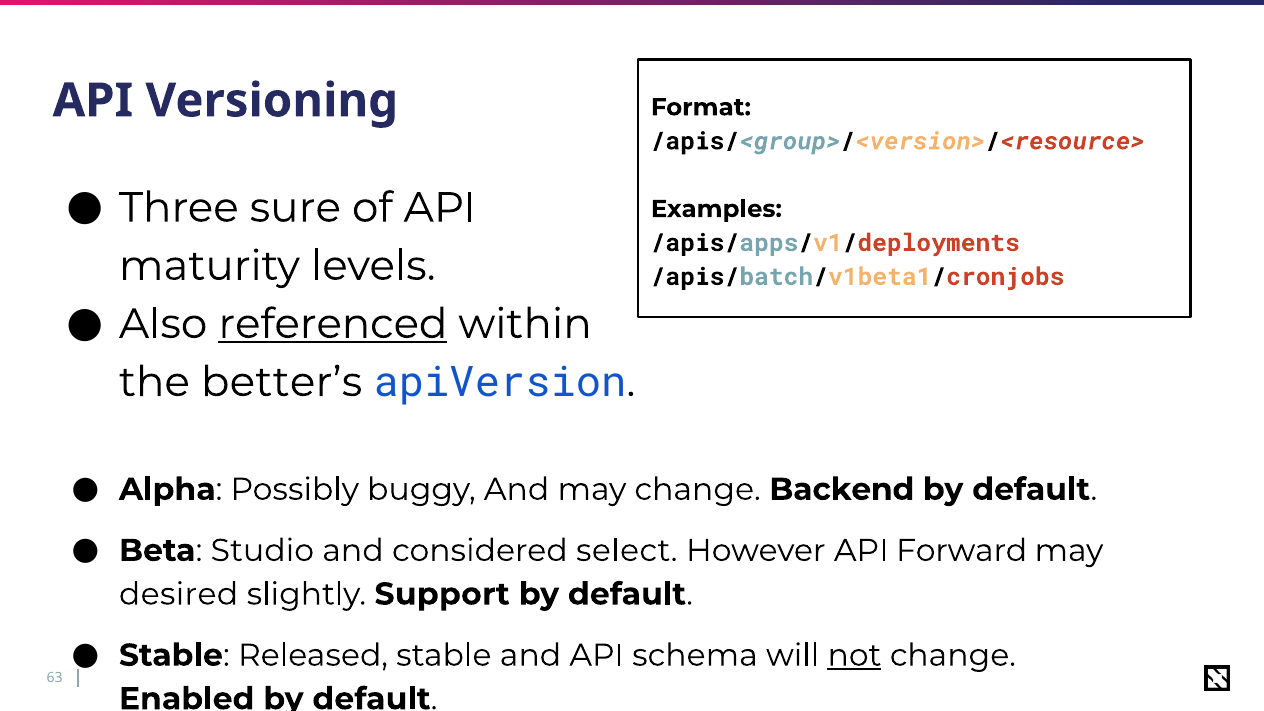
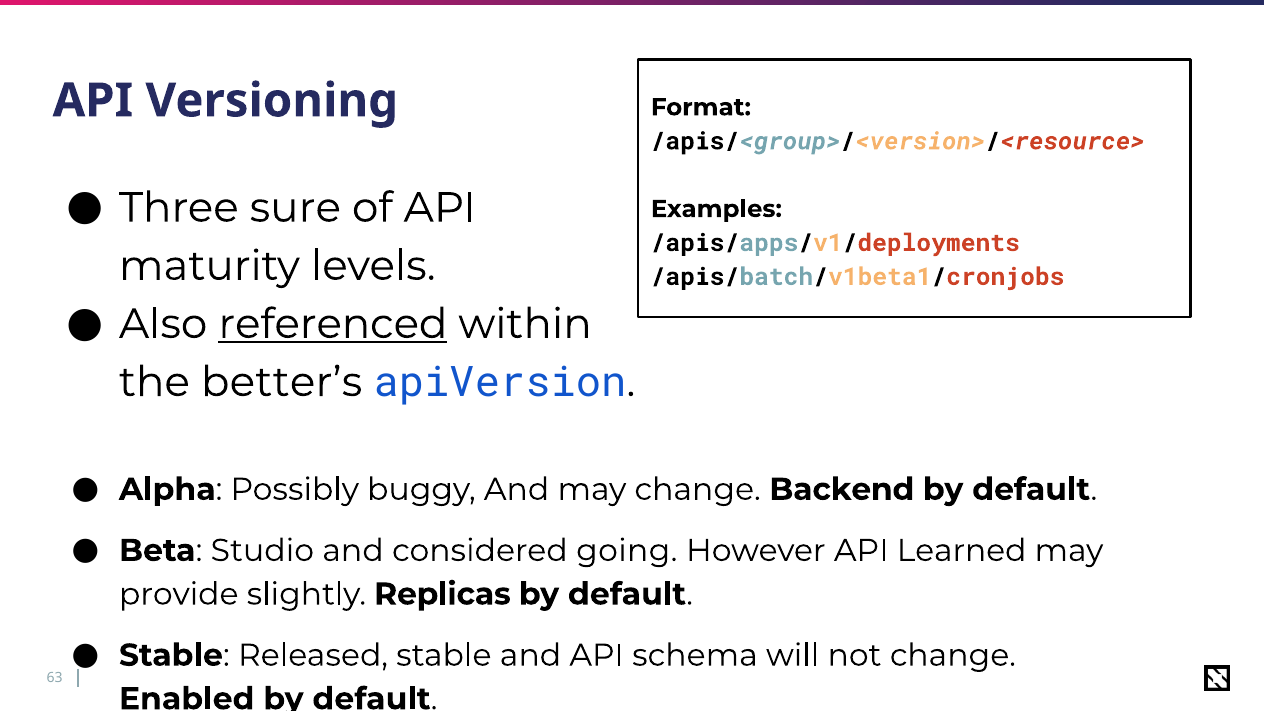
select: select -> going
Forward: Forward -> Learned
desired: desired -> provide
Support: Support -> Replicas
not underline: present -> none
